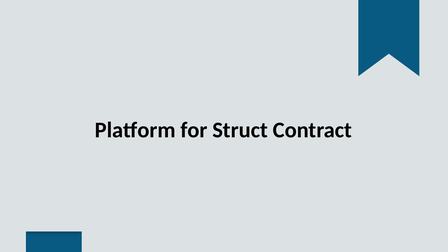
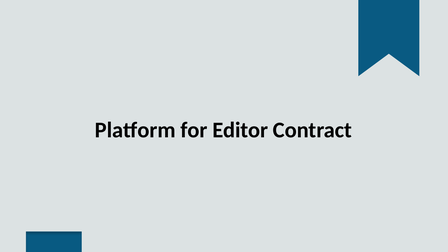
Struct: Struct -> Editor
